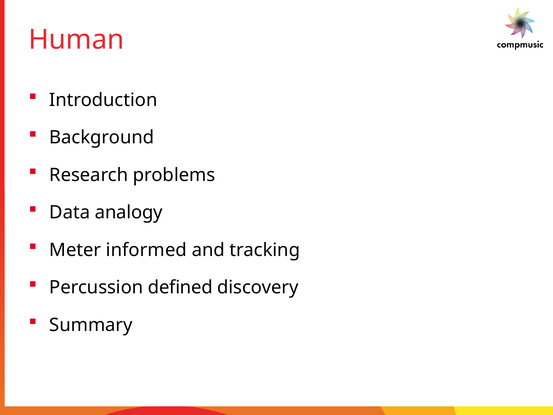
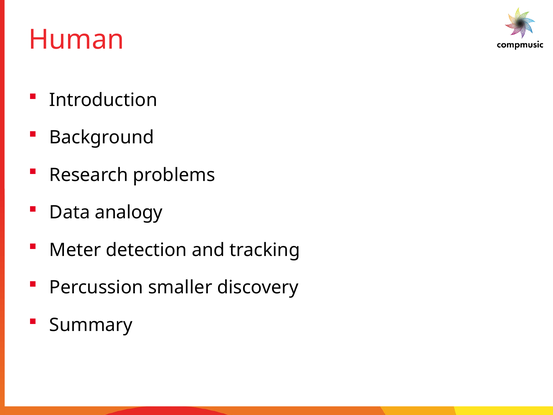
informed: informed -> detection
defined: defined -> smaller
